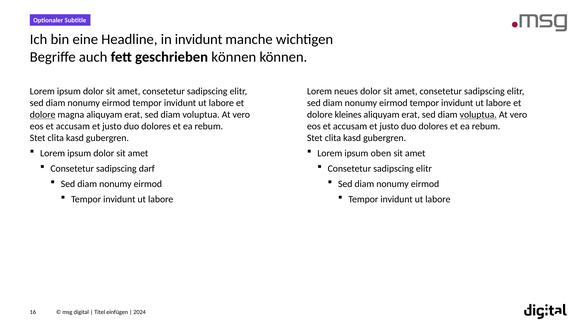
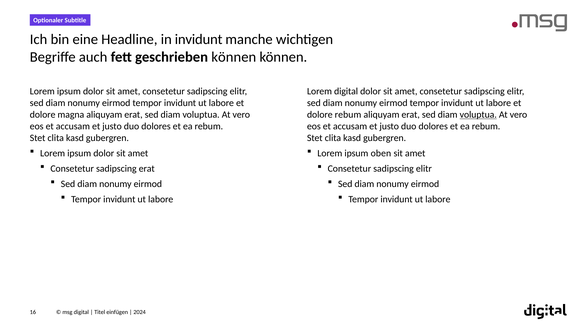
Lorem neues: neues -> digital
dolore at (43, 115) underline: present -> none
dolore kleines: kleines -> rebum
sadipscing darf: darf -> erat
